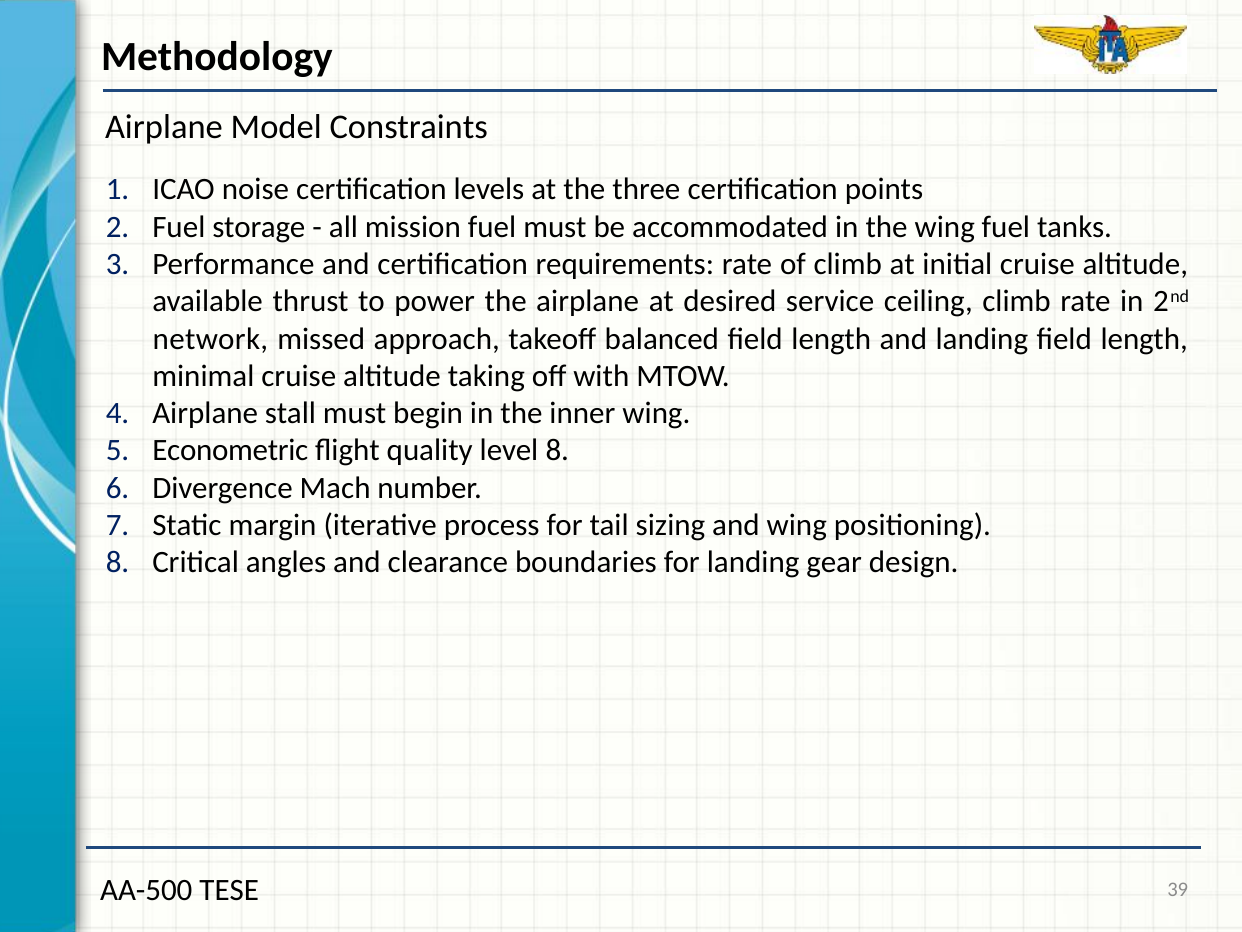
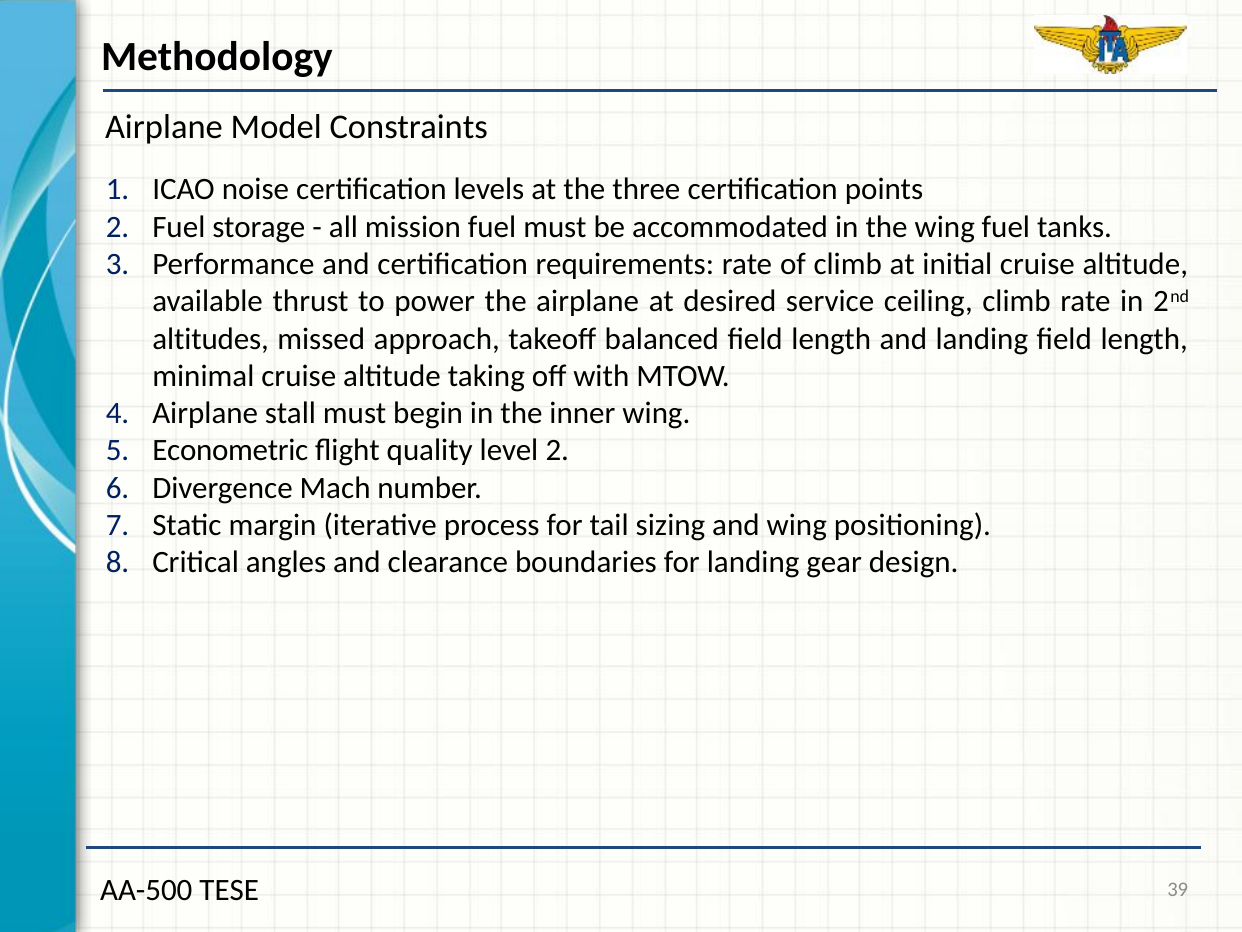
network: network -> altitudes
level 8: 8 -> 2
